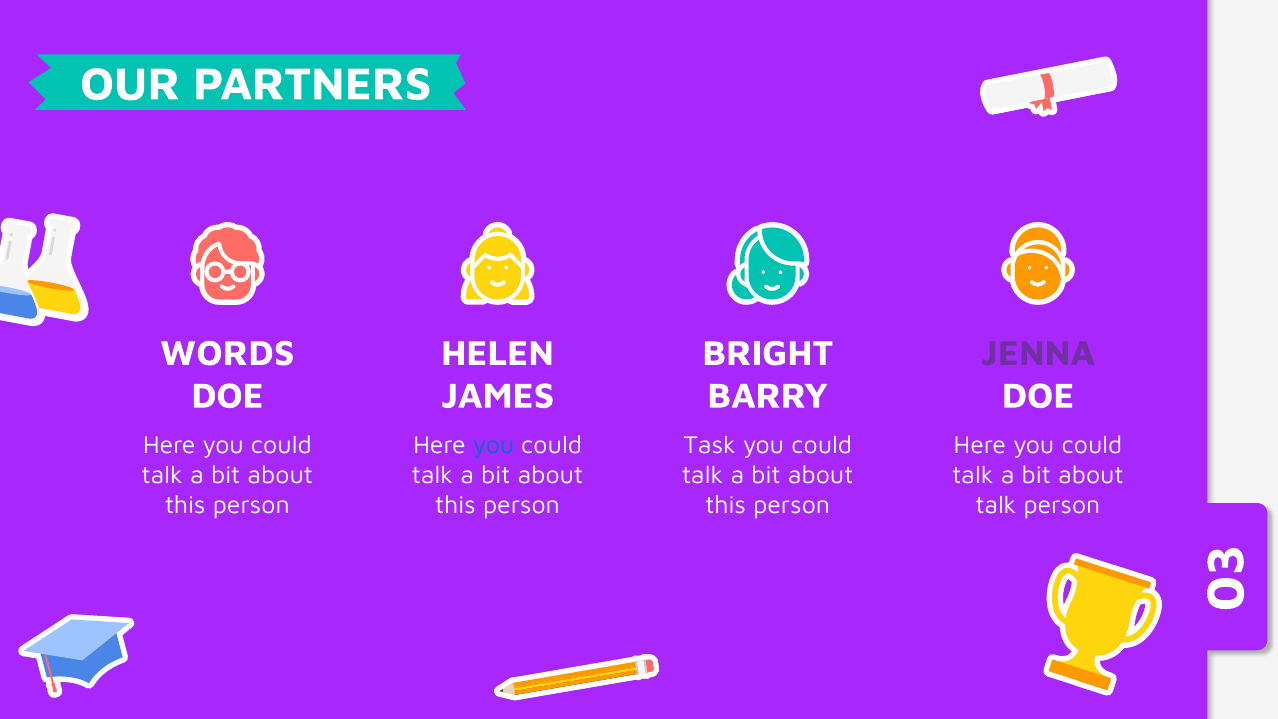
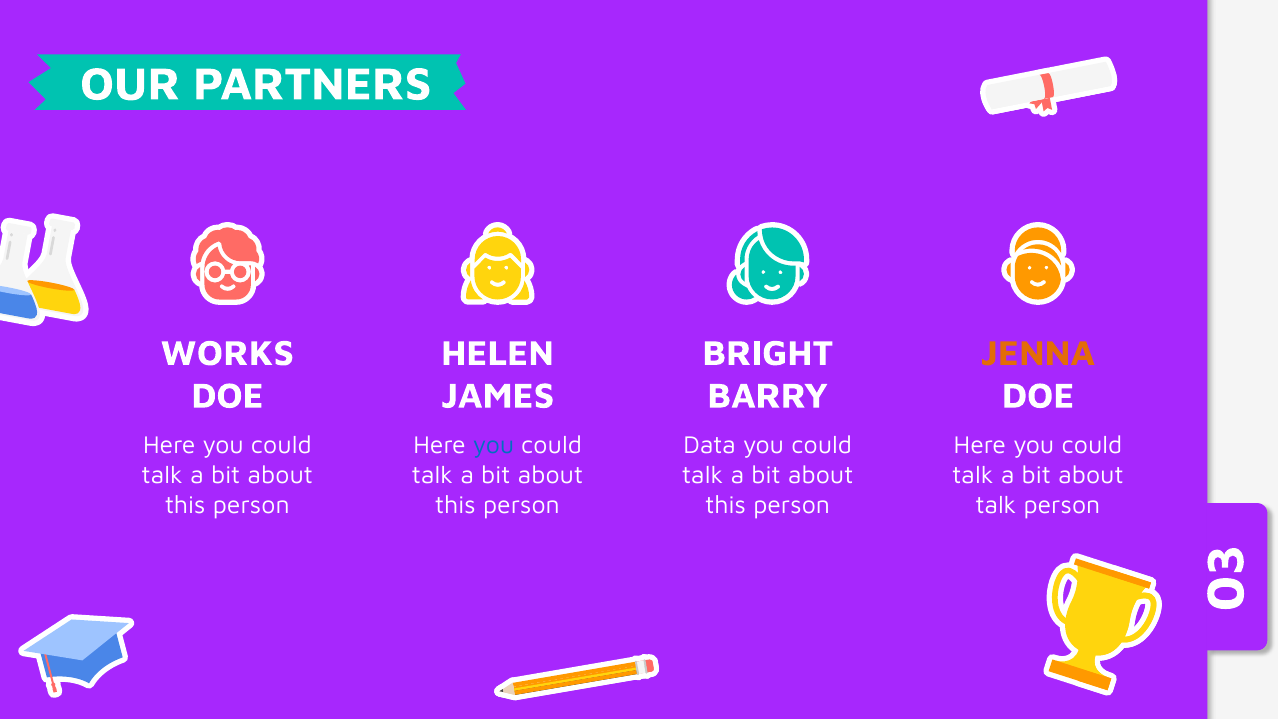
WORDS: WORDS -> WORKS
JENNA colour: purple -> orange
Task: Task -> Data
